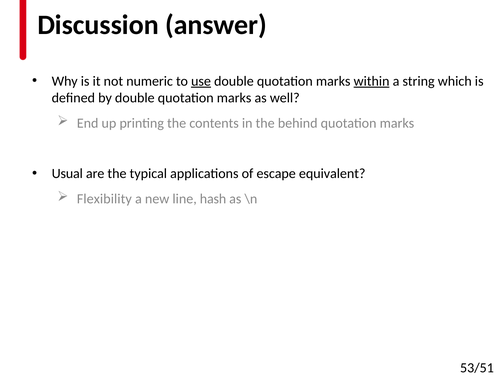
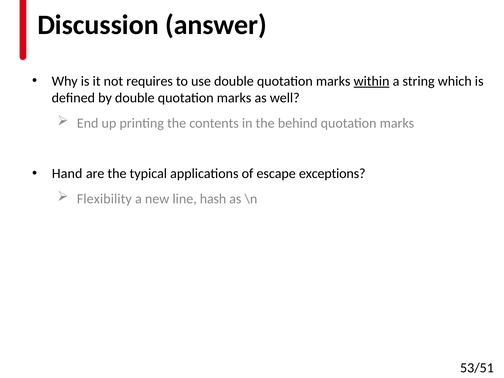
numeric: numeric -> requires
use underline: present -> none
Usual: Usual -> Hand
equivalent: equivalent -> exceptions
